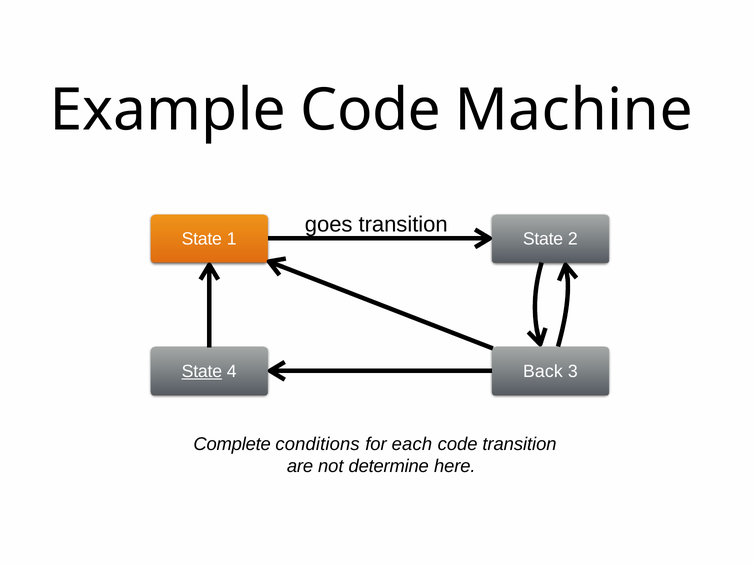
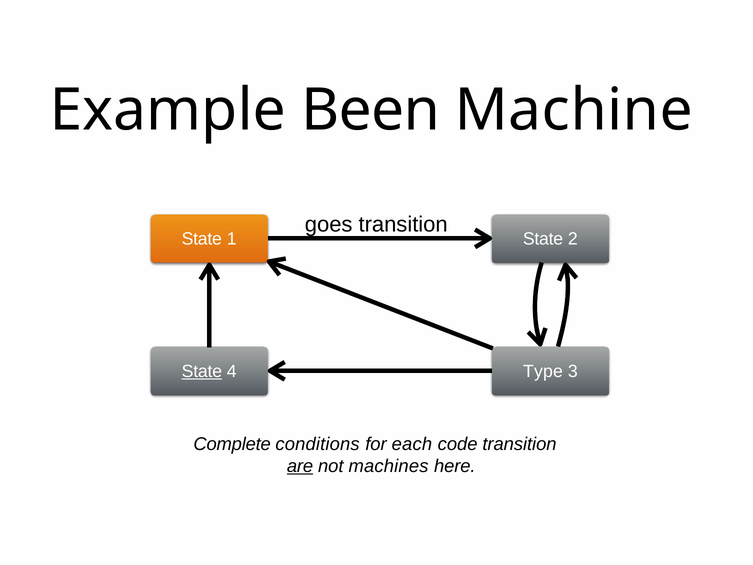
Example Code: Code -> Been
Back: Back -> Type
are underline: none -> present
determine: determine -> machines
